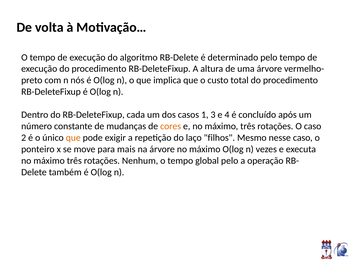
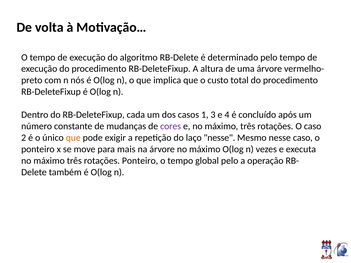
cores colour: orange -> purple
laço filhos: filhos -> nesse
rotações Nenhum: Nenhum -> Ponteiro
